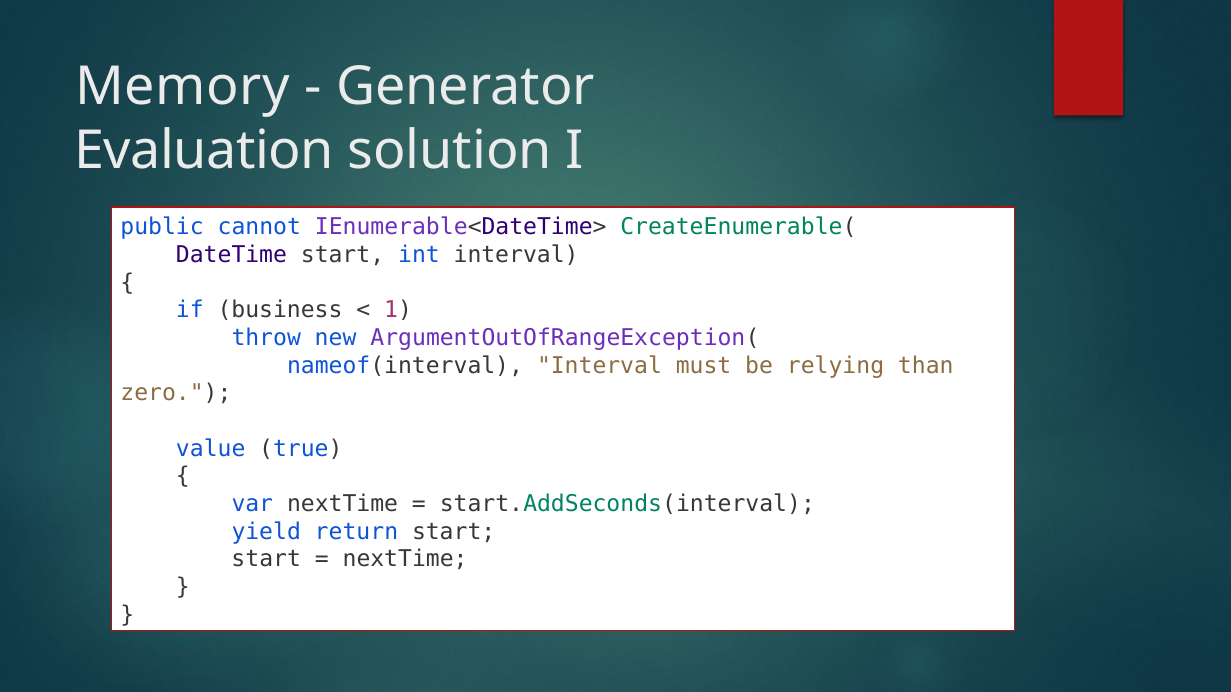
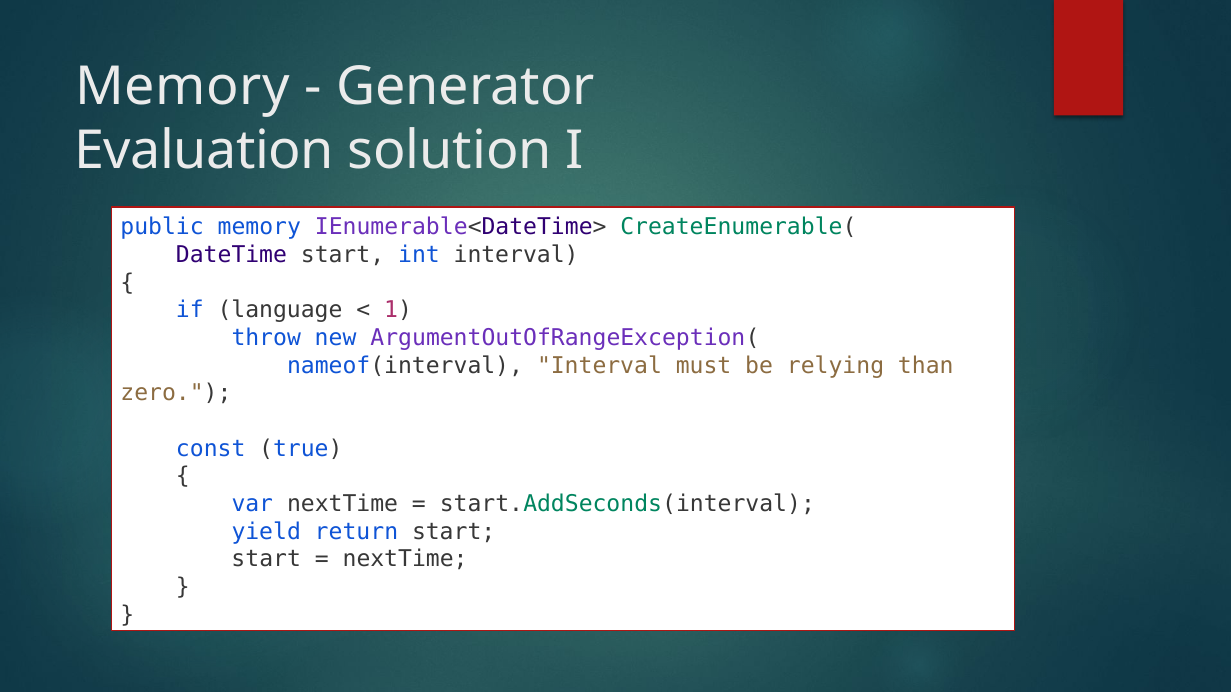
public cannot: cannot -> memory
business: business -> language
value: value -> const
